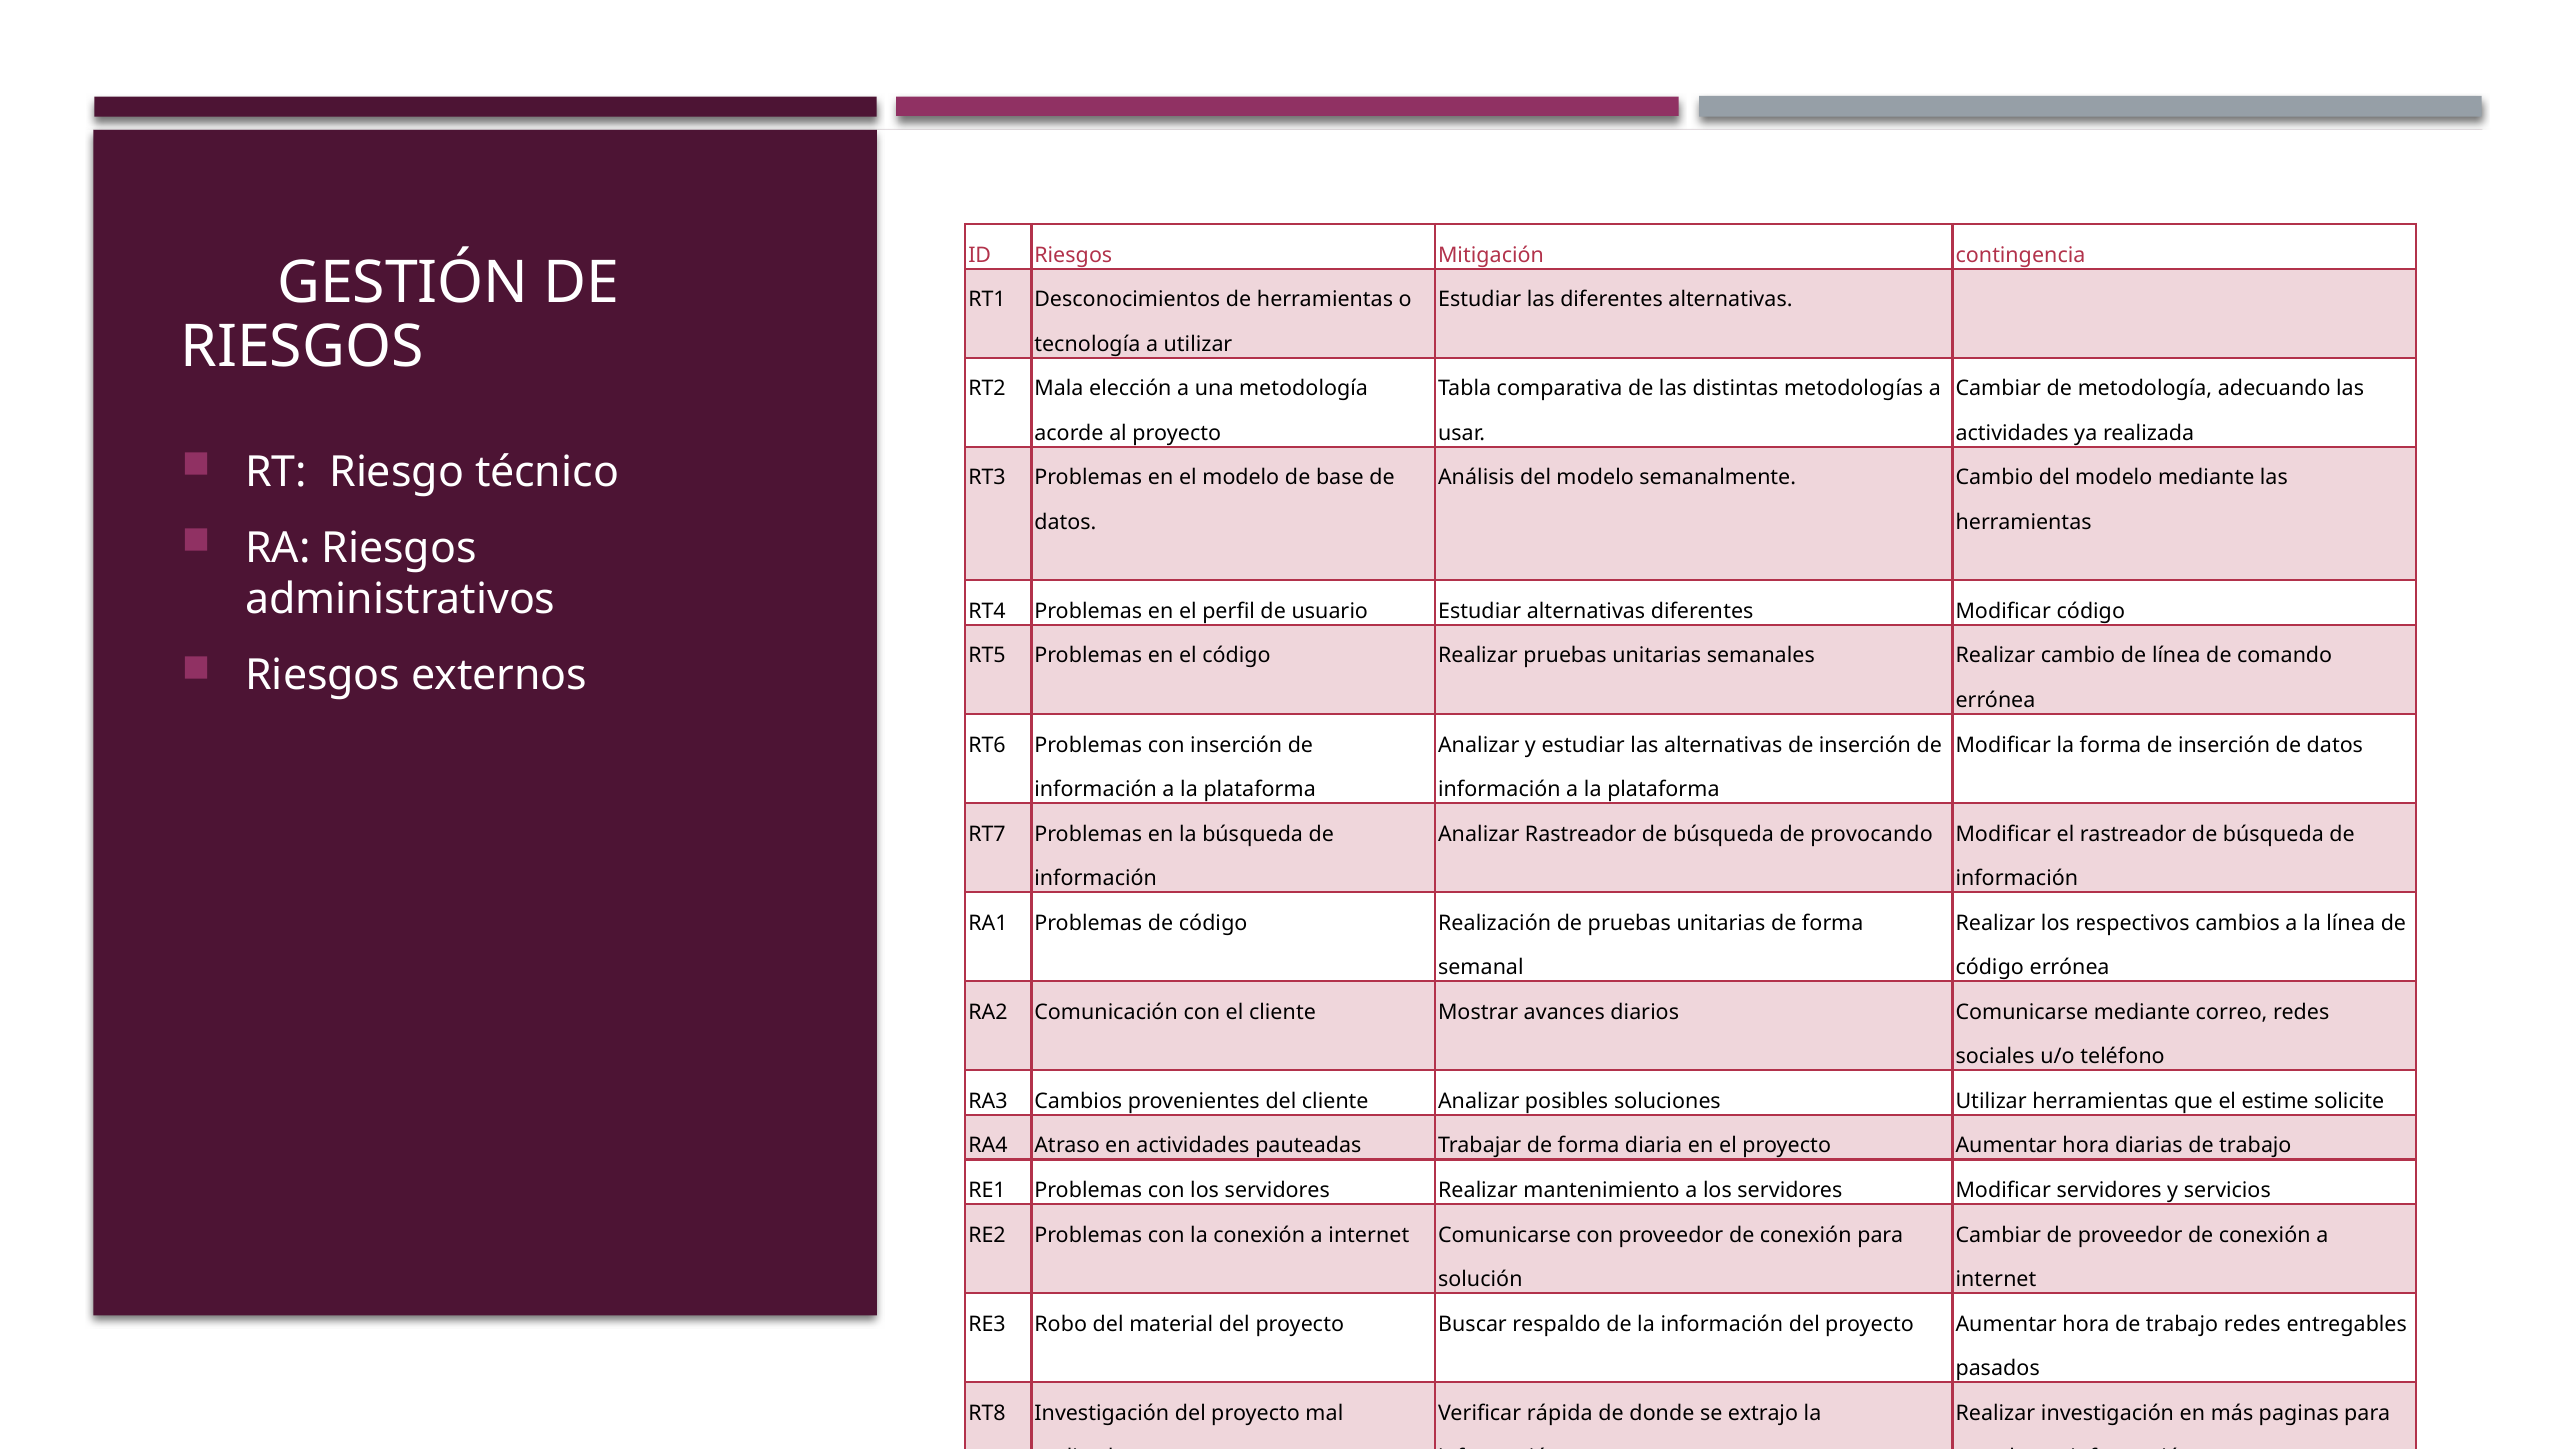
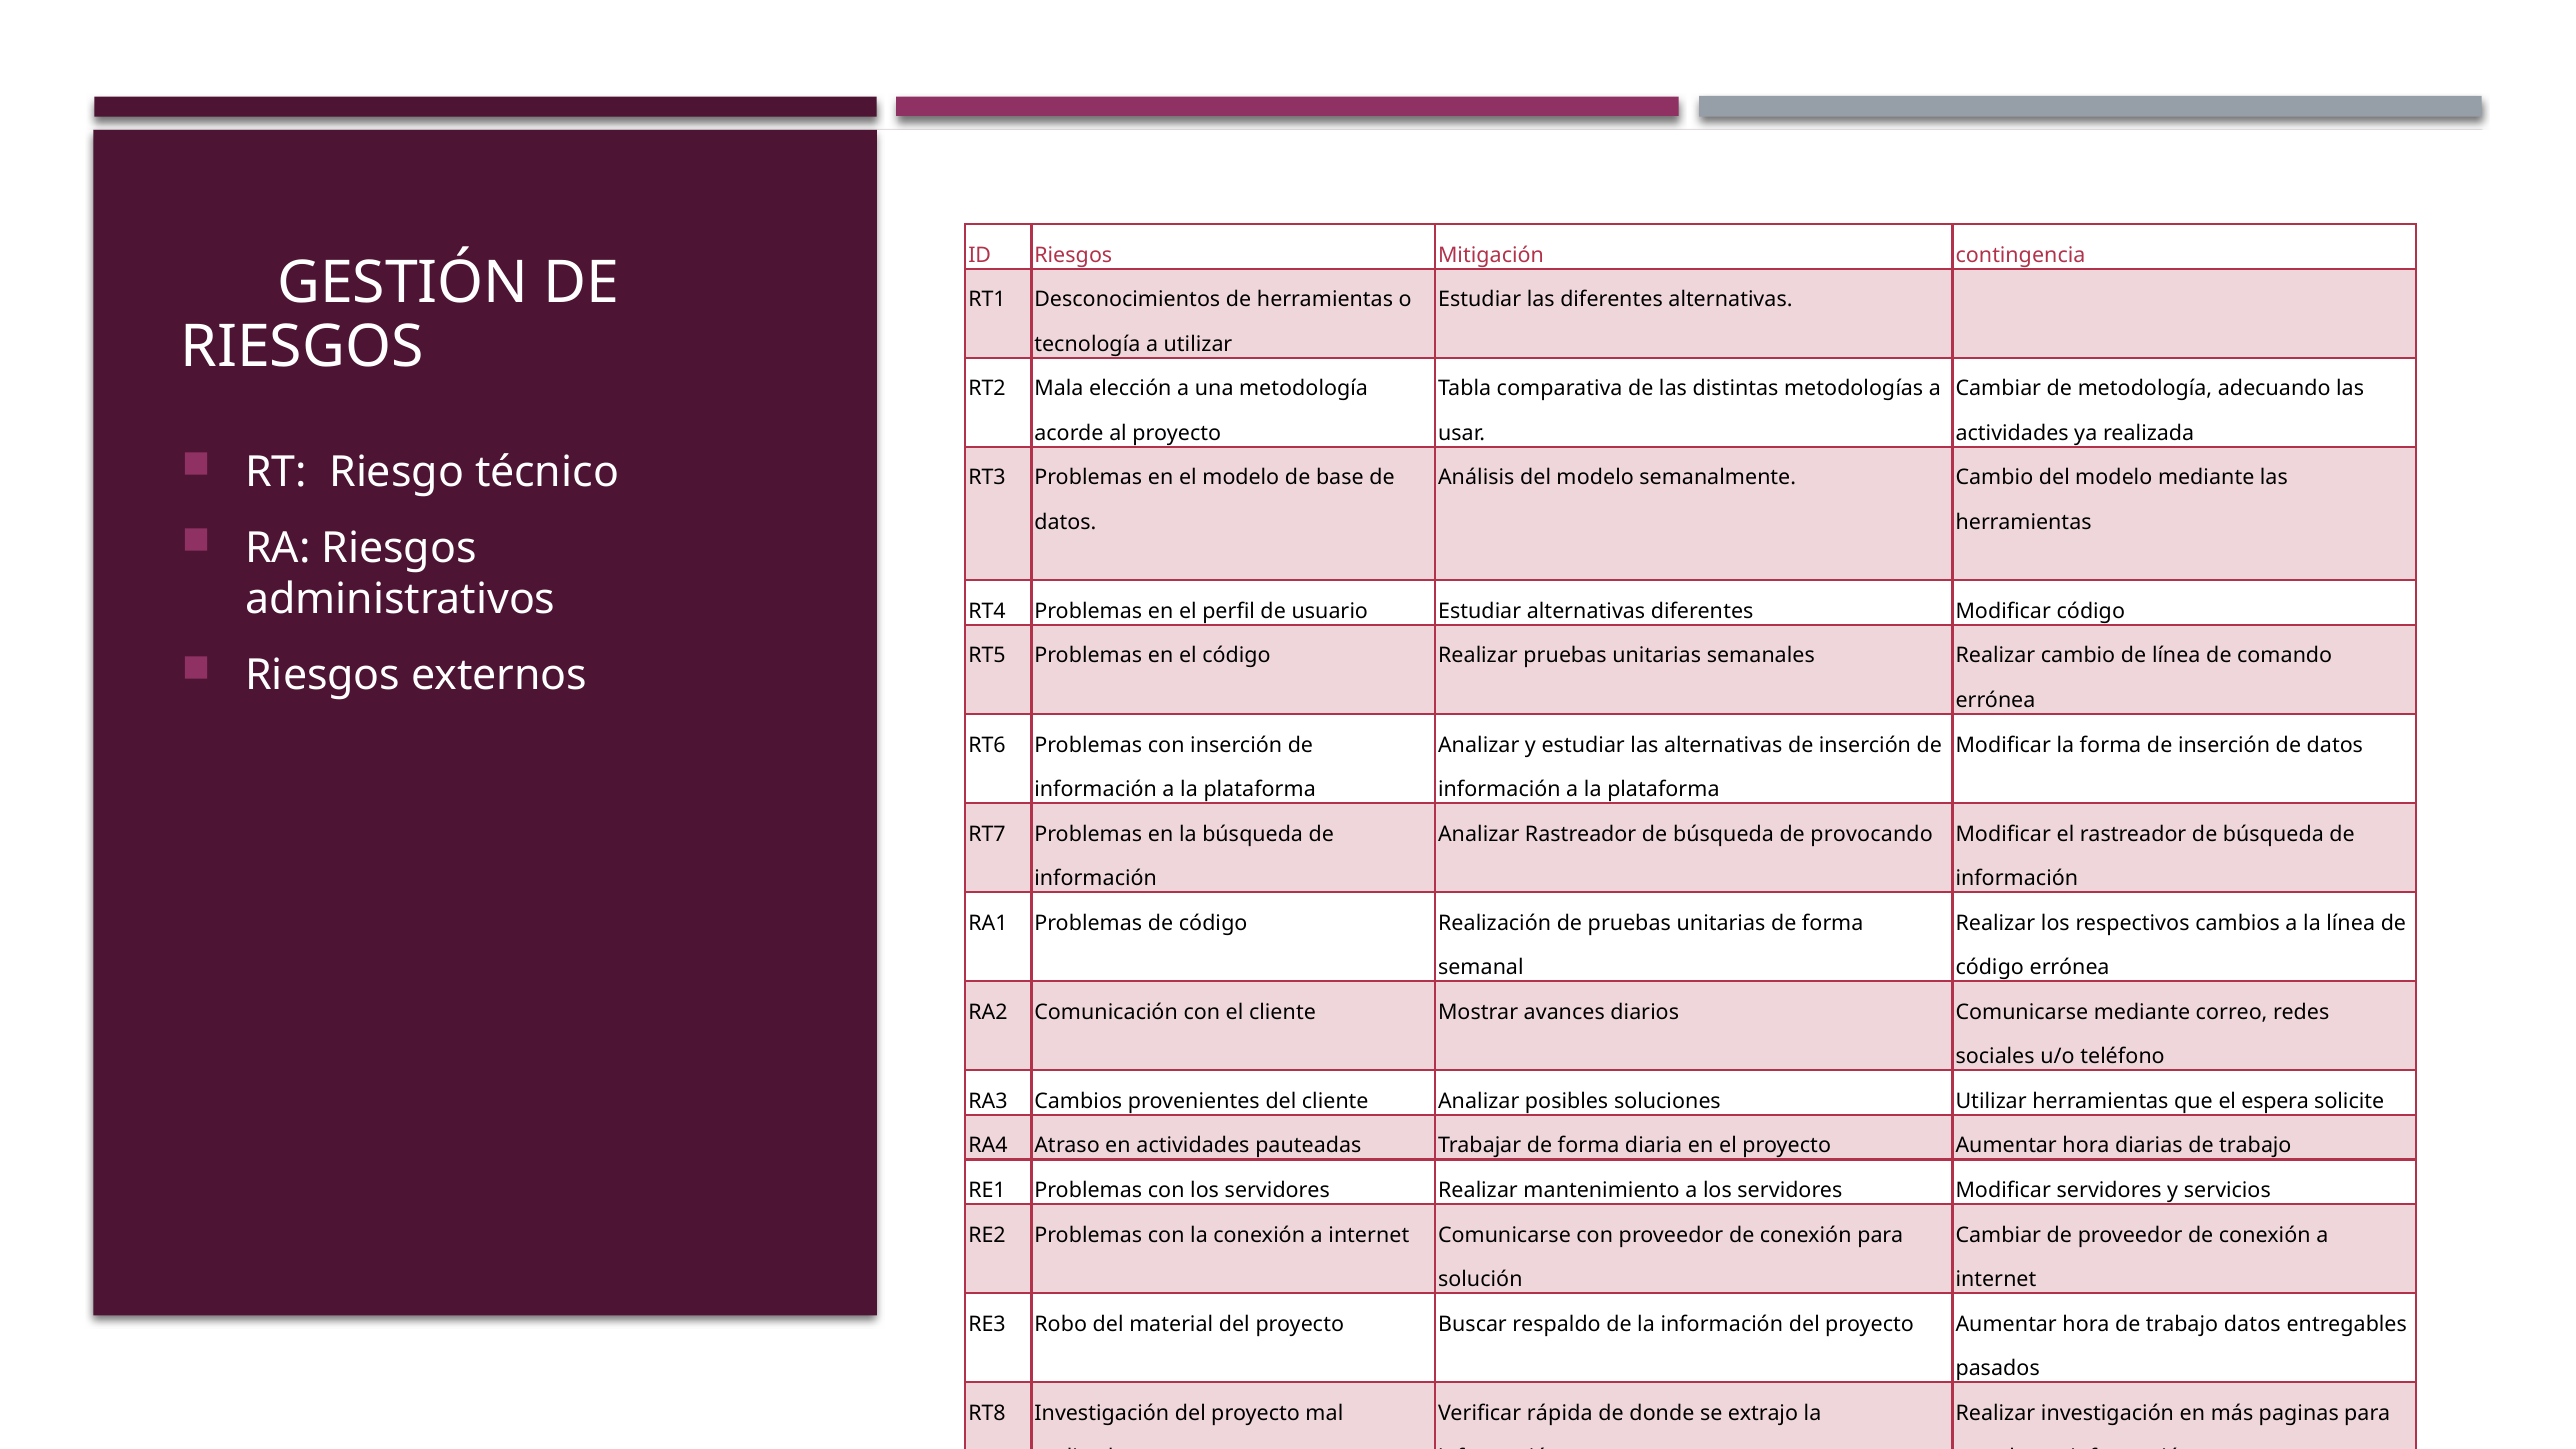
estime: estime -> espera
trabajo redes: redes -> datos
